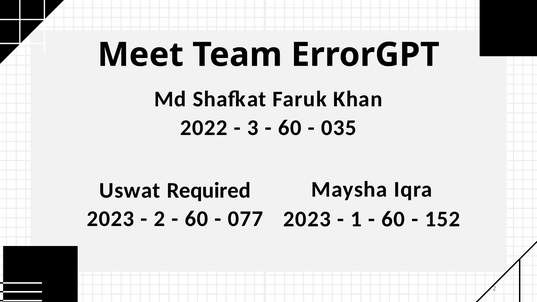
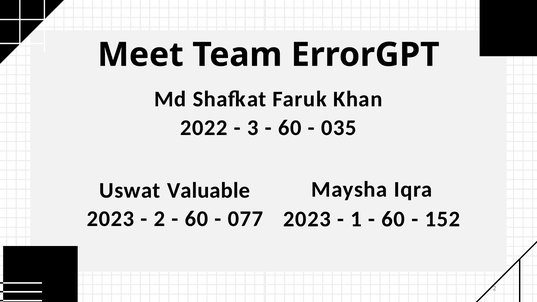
Required: Required -> Valuable
